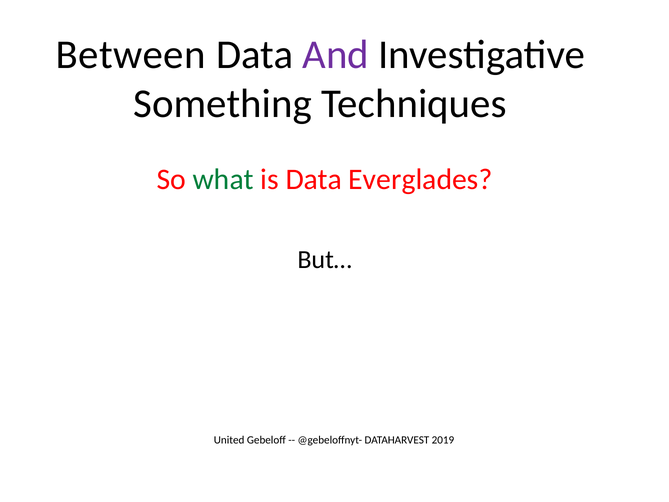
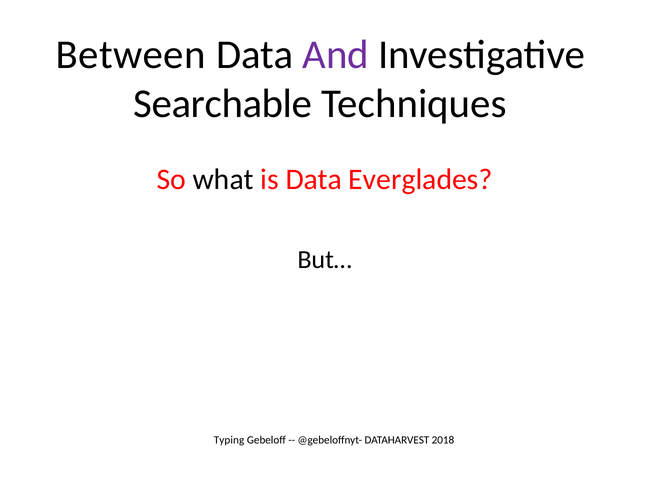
Something: Something -> Searchable
what colour: green -> black
United: United -> Typing
2019: 2019 -> 2018
